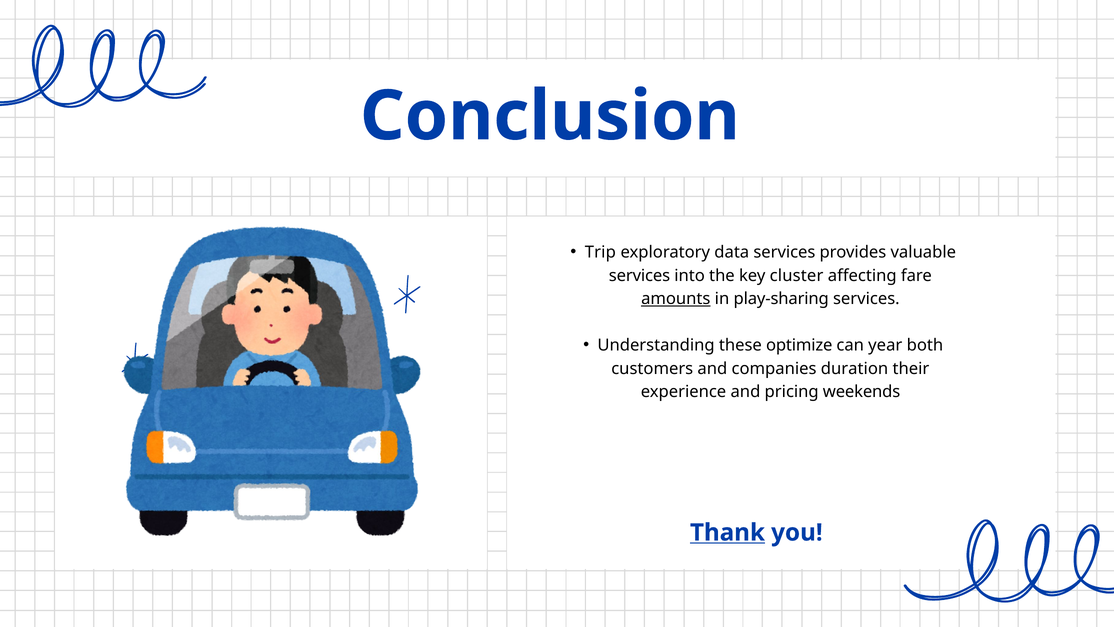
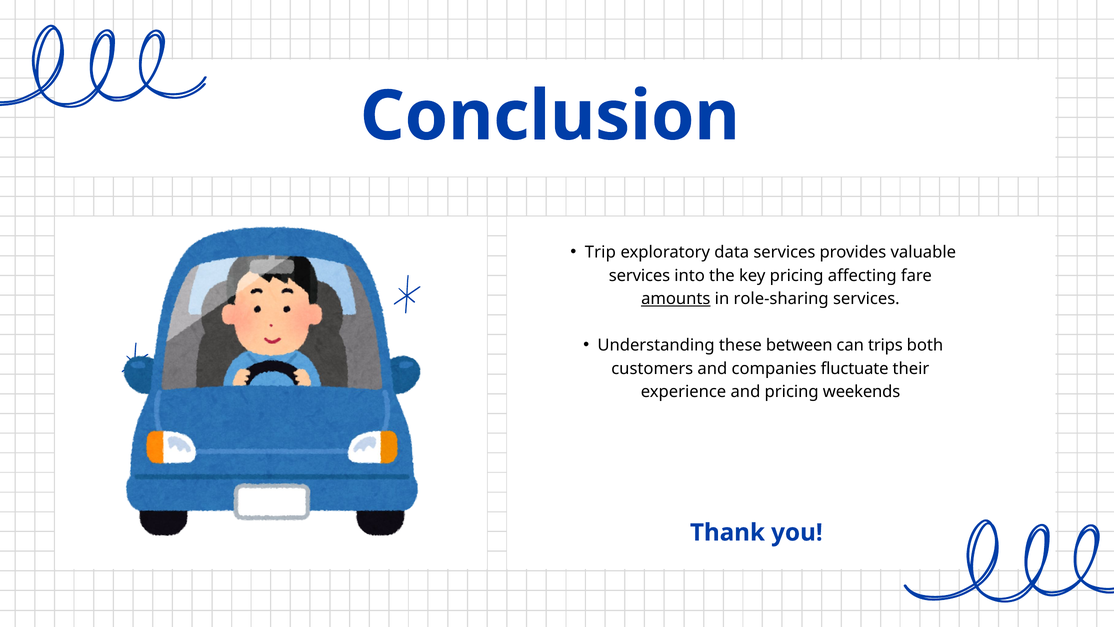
key cluster: cluster -> pricing
play-sharing: play-sharing -> role-sharing
optimize: optimize -> between
year: year -> trips
duration: duration -> fluctuate
Thank underline: present -> none
